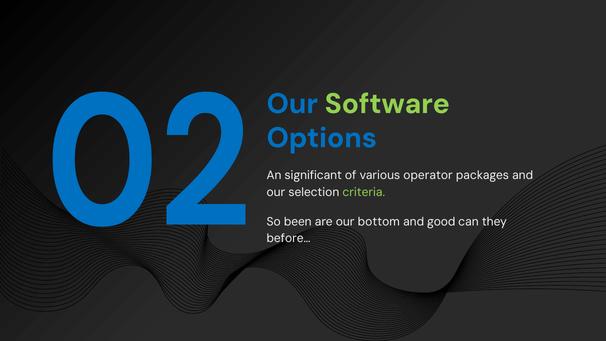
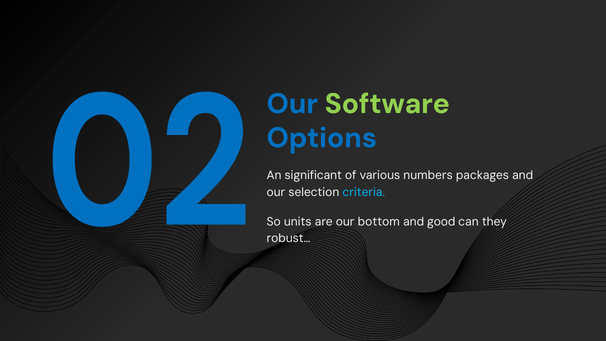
operator: operator -> numbers
criteria colour: light green -> light blue
been: been -> units
before…: before… -> robust…
